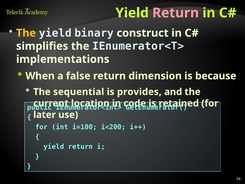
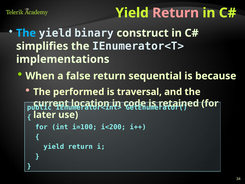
The at (26, 33) colour: yellow -> light blue
dimension: dimension -> sequential
sequential: sequential -> performed
provides: provides -> traversal
